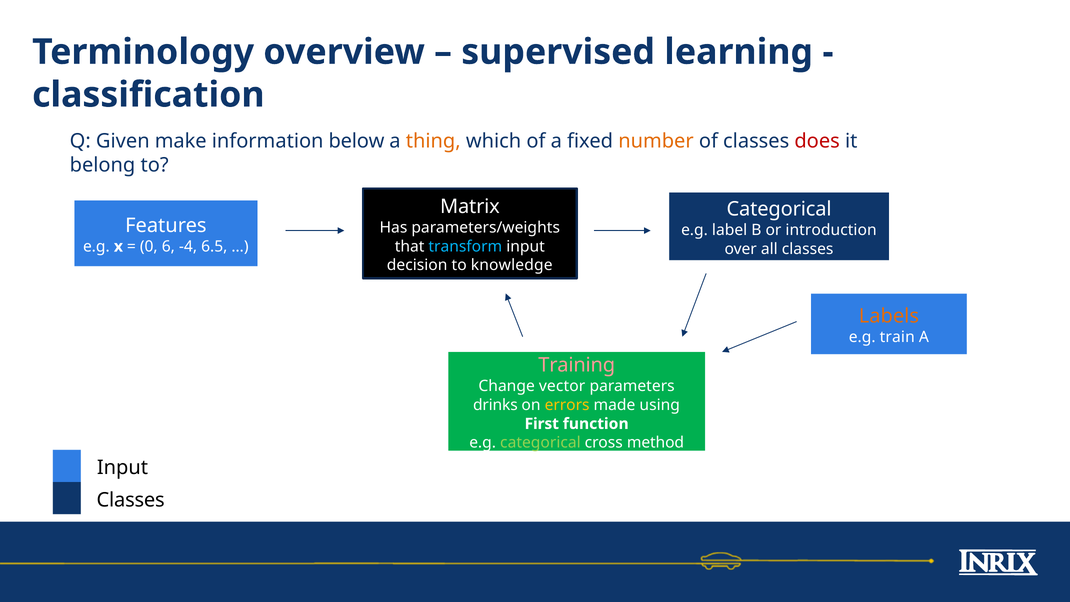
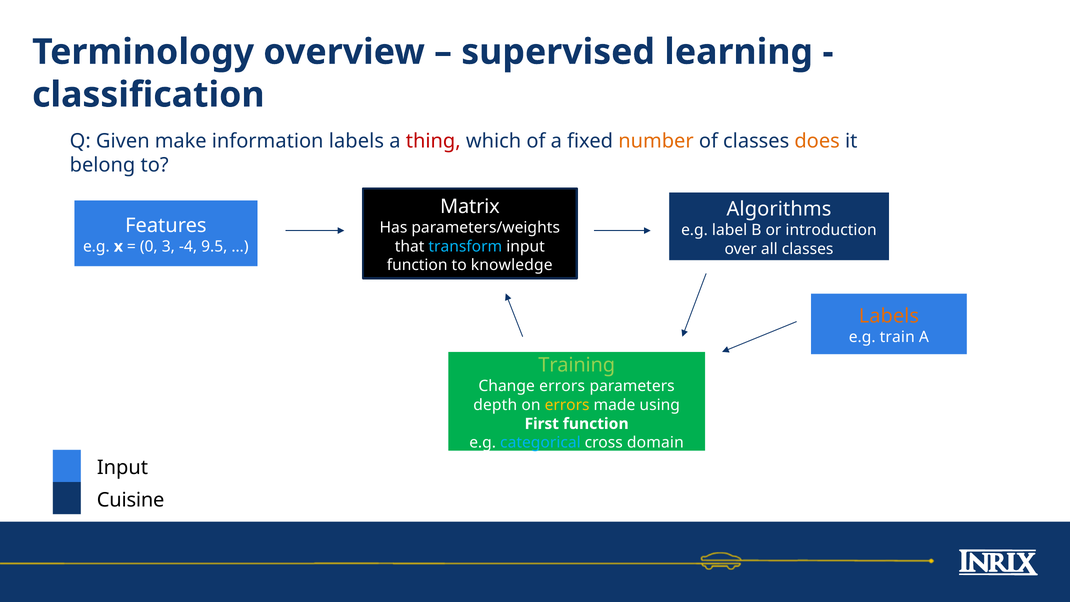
information below: below -> labels
thing colour: orange -> red
does colour: red -> orange
Categorical at (779, 209): Categorical -> Algorithms
6: 6 -> 3
6.5: 6.5 -> 9.5
decision at (417, 265): decision -> function
Training colour: pink -> light green
Change vector: vector -> errors
drinks: drinks -> depth
categorical at (540, 442) colour: light green -> light blue
method: method -> domain
Classes at (131, 500): Classes -> Cuisine
